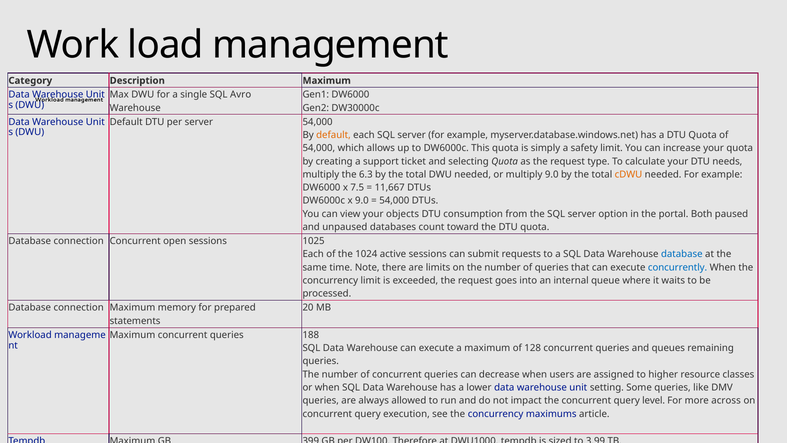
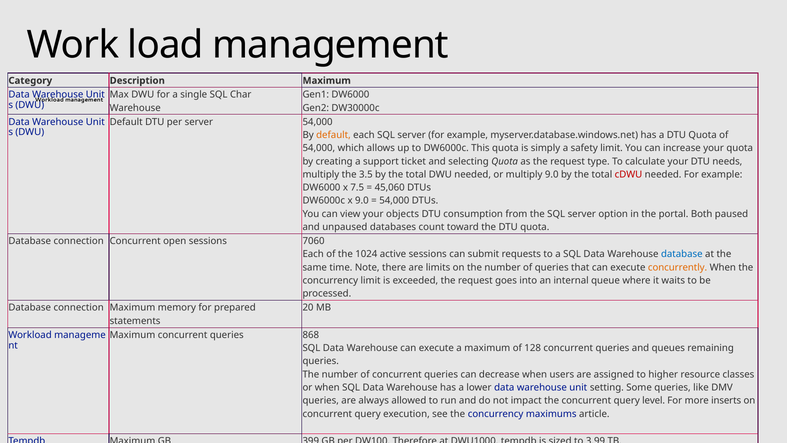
Avro: Avro -> Char
6.3: 6.3 -> 3.5
cDWU colour: orange -> red
11,667: 11,667 -> 45,060
1025: 1025 -> 7060
concurrently colour: blue -> orange
188: 188 -> 868
across: across -> inserts
